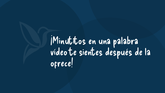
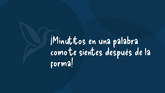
vídeo: vídeo -> como
ofrece: ofrece -> forma
